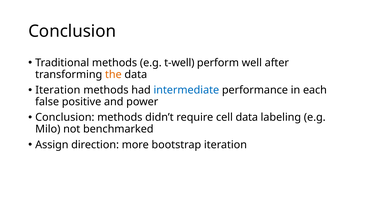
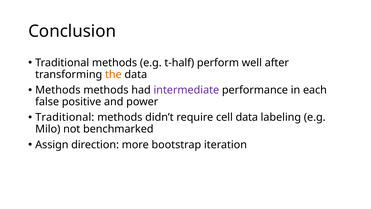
t-well: t-well -> t-half
Iteration at (58, 90): Iteration -> Methods
intermediate colour: blue -> purple
Conclusion at (65, 117): Conclusion -> Traditional
